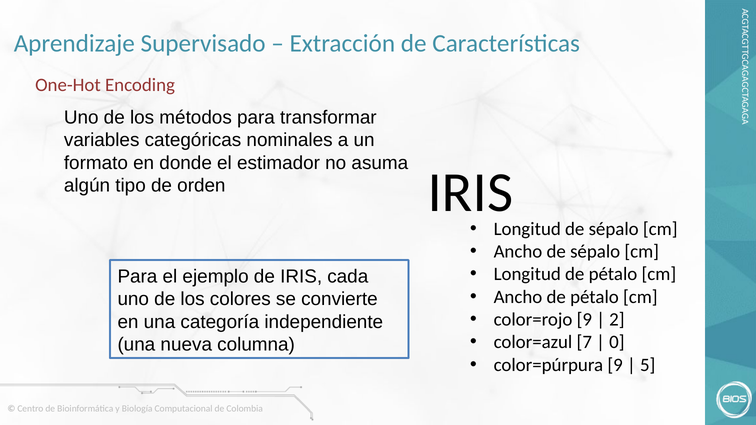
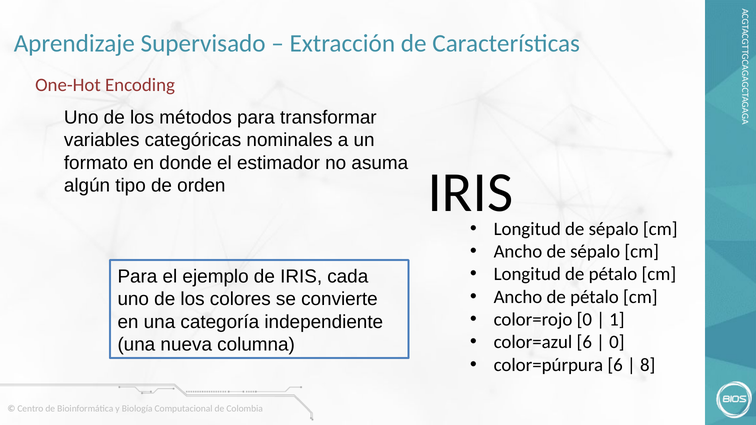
color=rojo 9: 9 -> 0
2: 2 -> 1
color=azul 7: 7 -> 6
color=púrpura 9: 9 -> 6
5: 5 -> 8
